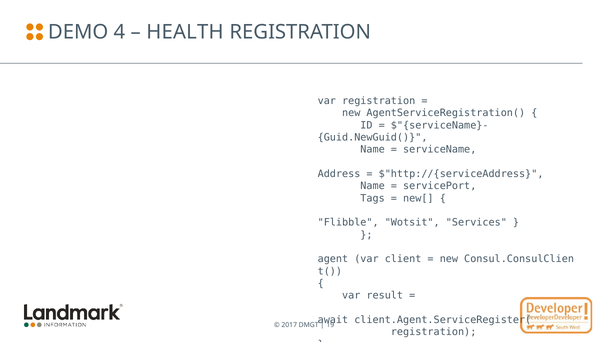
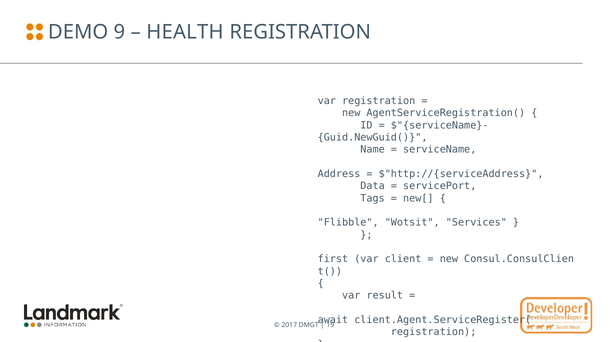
4: 4 -> 9
Name at (373, 186): Name -> Data
agent: agent -> first
